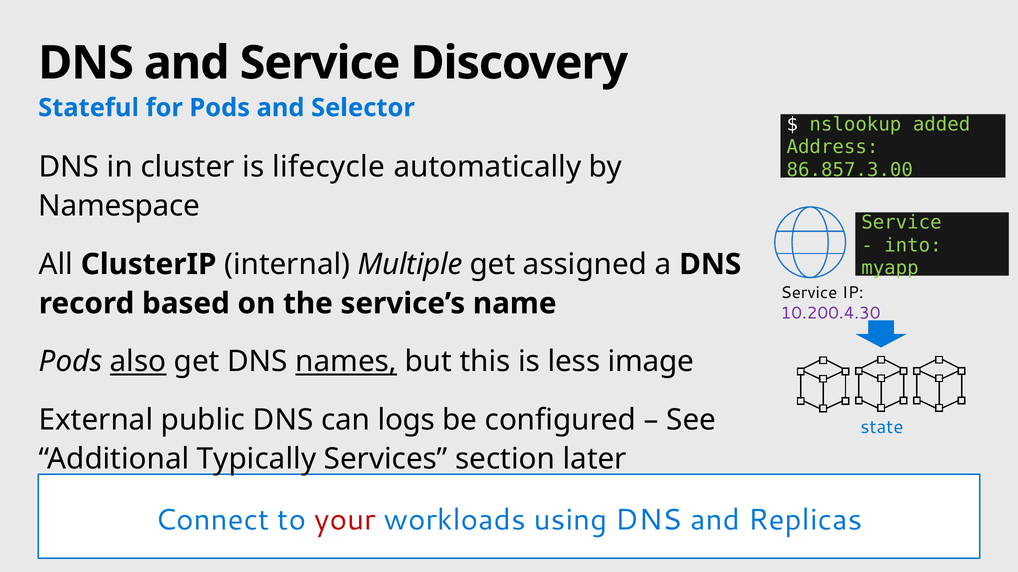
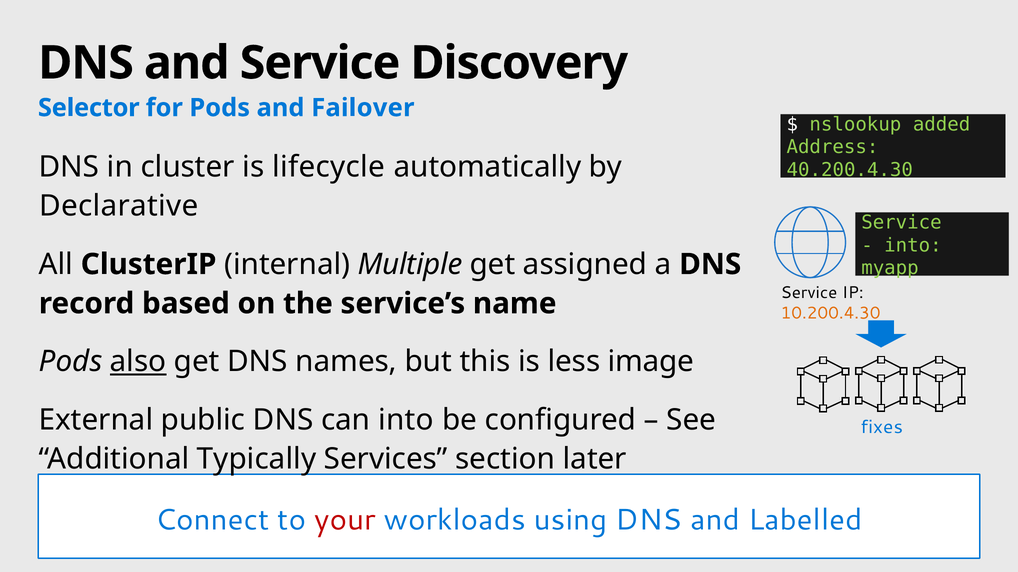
Stateful: Stateful -> Selector
Selector: Selector -> Failover
86.857.3.00: 86.857.3.00 -> 40.200.4.30
Namespace: Namespace -> Declarative
10.200.4.30 colour: purple -> orange
names underline: present -> none
can logs: logs -> into
state: state -> fixes
Replicas: Replicas -> Labelled
